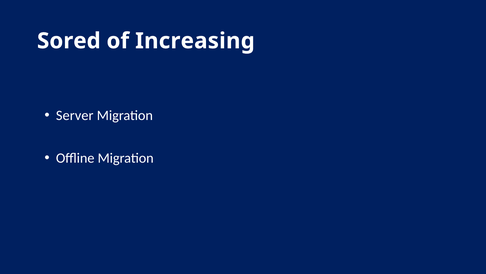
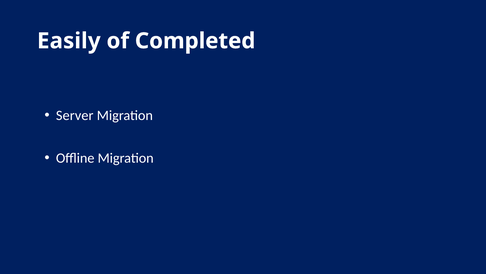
Sored: Sored -> Easily
Increasing: Increasing -> Completed
